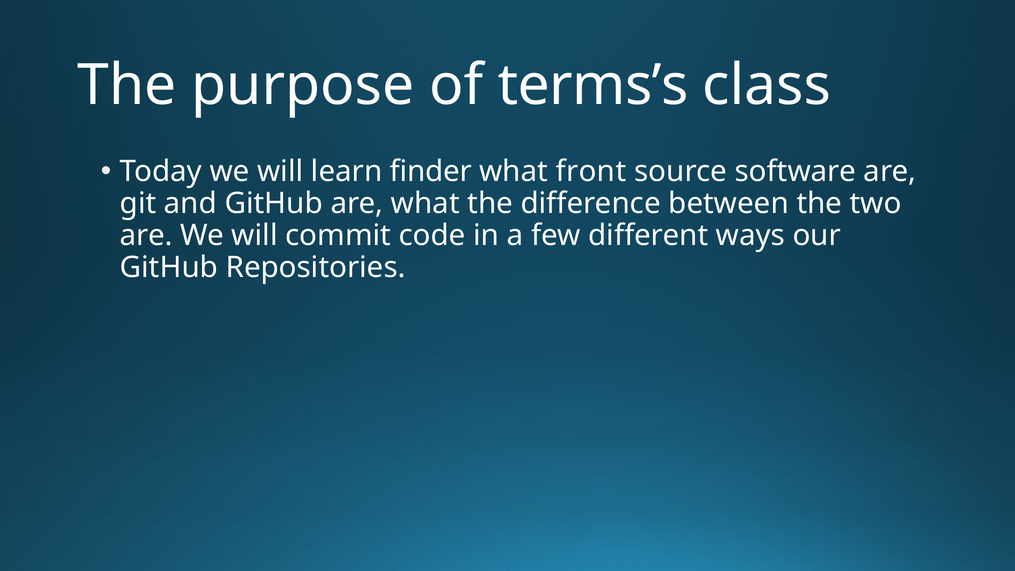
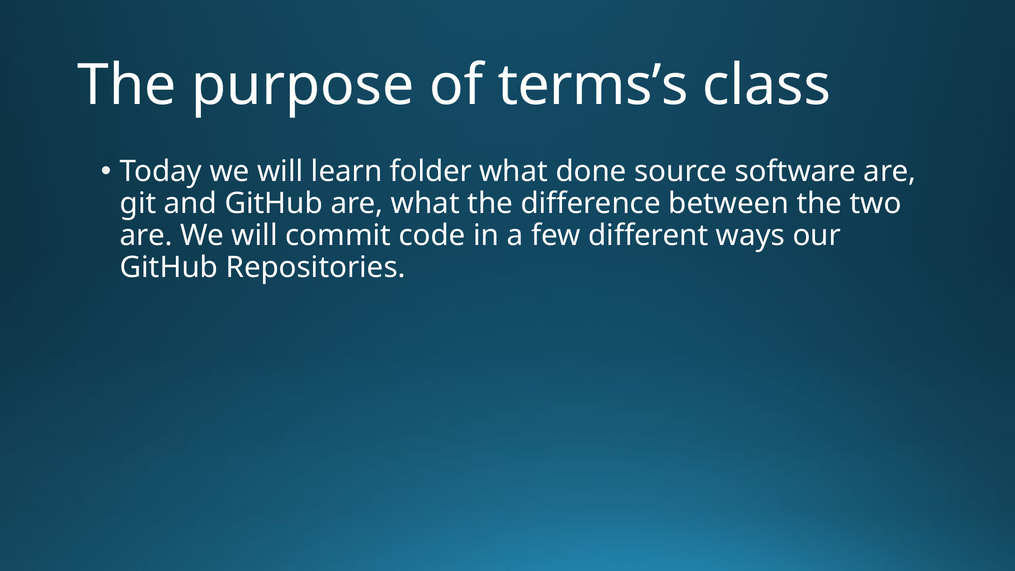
finder: finder -> folder
front: front -> done
